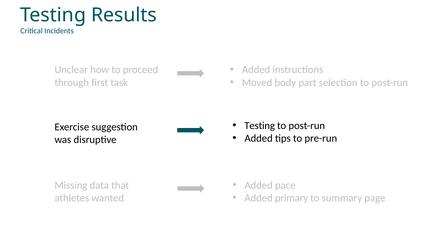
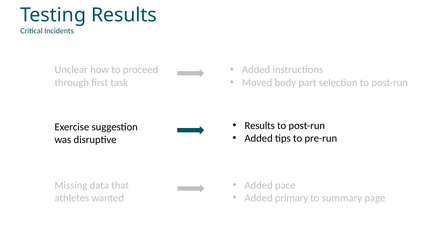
Testing at (260, 126): Testing -> Results
